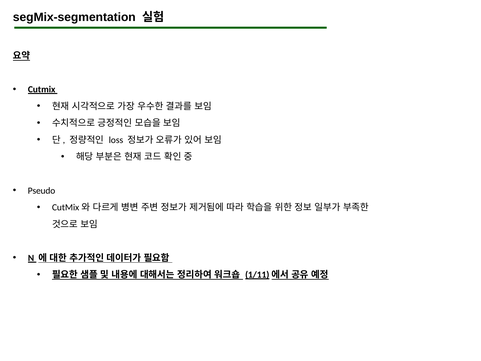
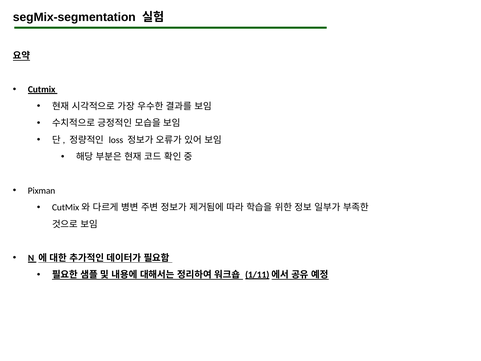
Pseudo: Pseudo -> Pixman
